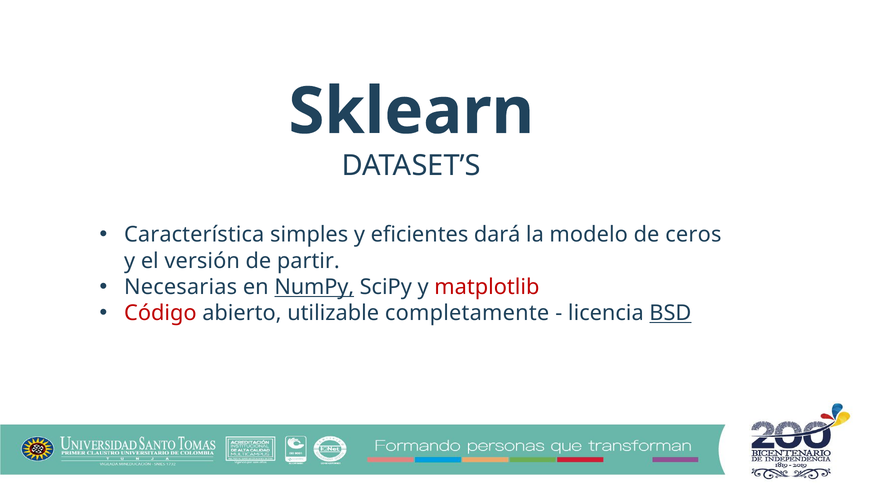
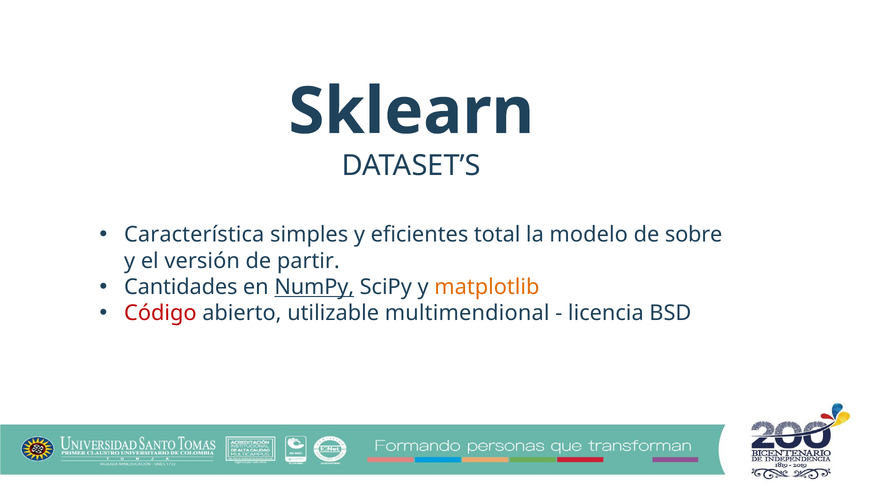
dará: dará -> total
ceros: ceros -> sobre
Necesarias: Necesarias -> Cantidades
matplotlib colour: red -> orange
completamente: completamente -> multimendional
BSD underline: present -> none
